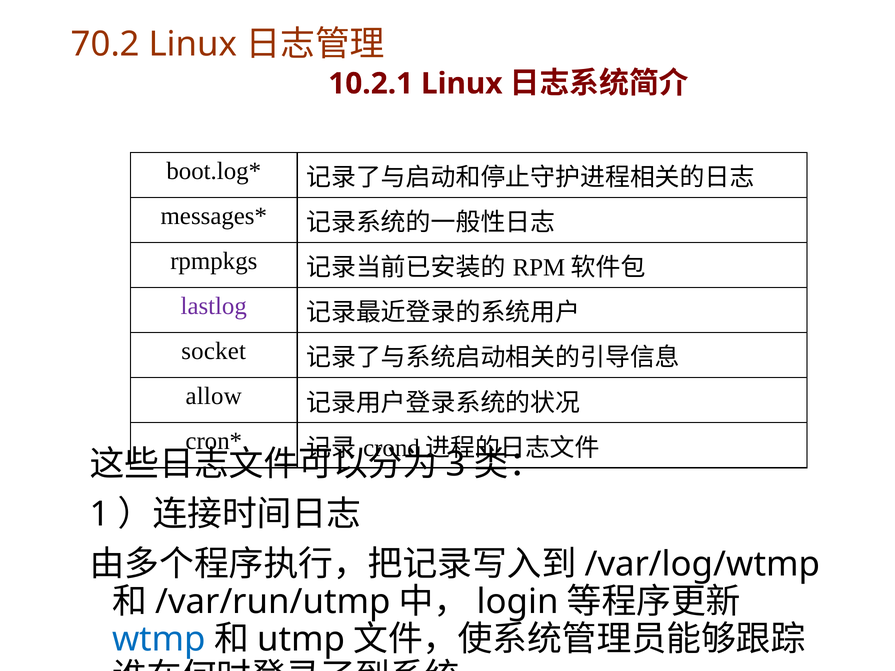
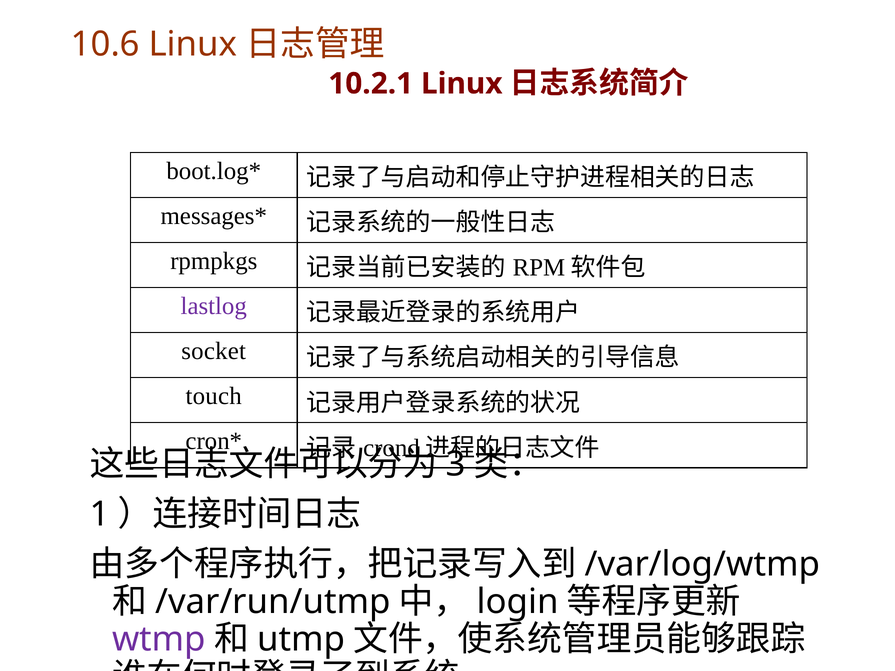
70.2: 70.2 -> 10.6
allow: allow -> touch
wtmp colour: blue -> purple
